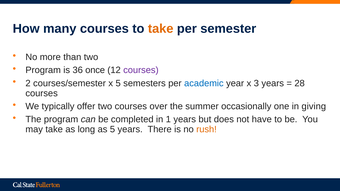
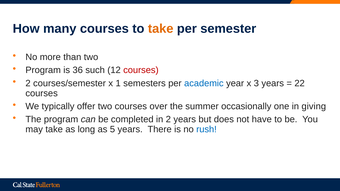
once: once -> such
courses at (141, 70) colour: purple -> red
x 5: 5 -> 1
28: 28 -> 22
in 1: 1 -> 2
rush colour: orange -> blue
